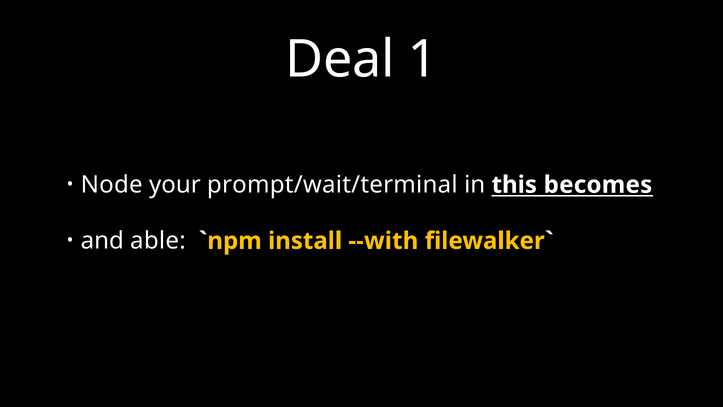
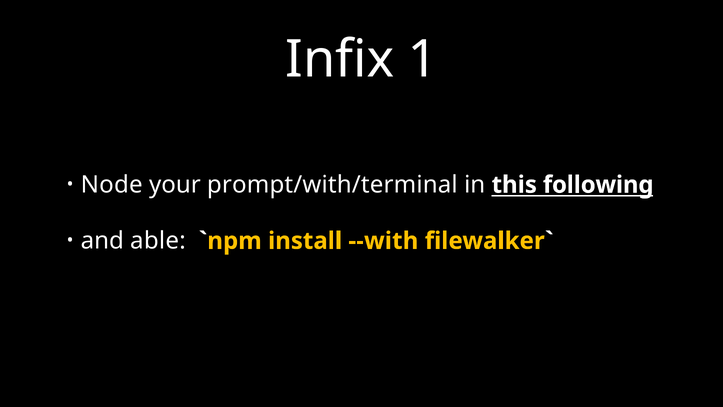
Deal: Deal -> Infix
prompt/wait/terminal: prompt/wait/terminal -> prompt/with/terminal
becomes: becomes -> following
